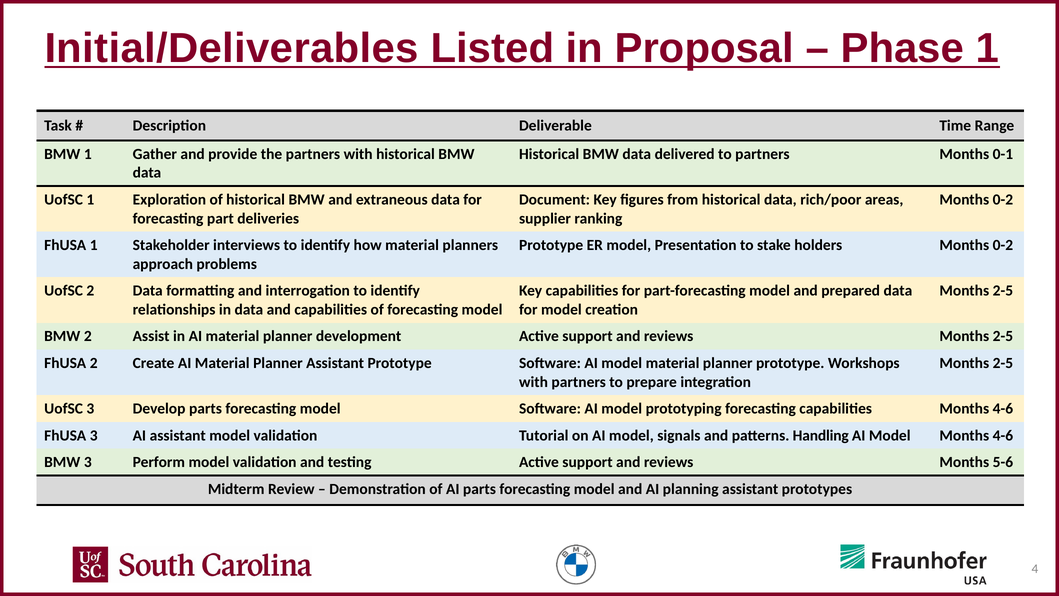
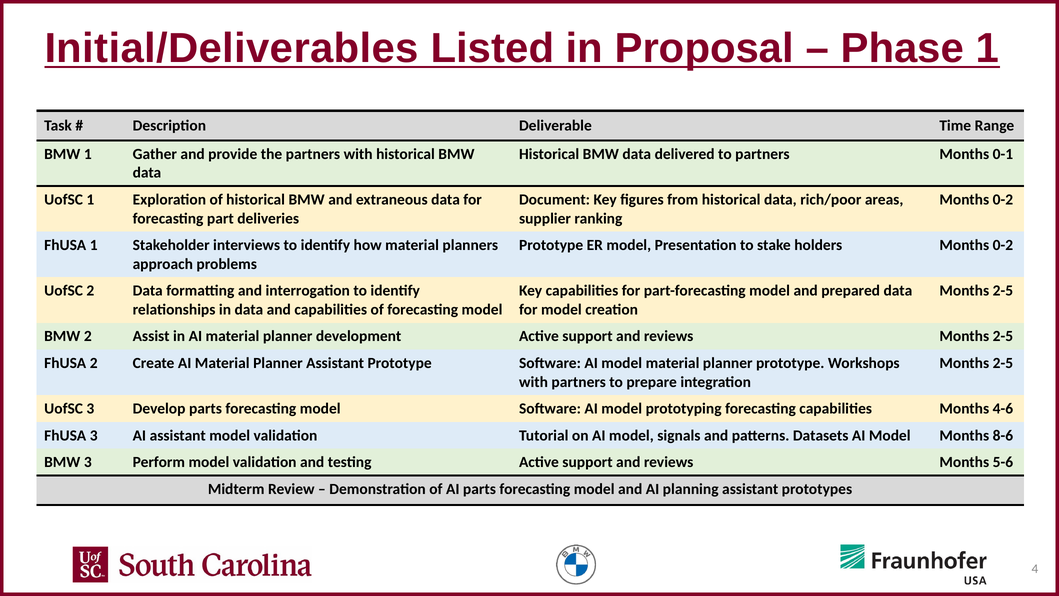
Handling: Handling -> Datasets
Model Months 4-6: 4-6 -> 8-6
